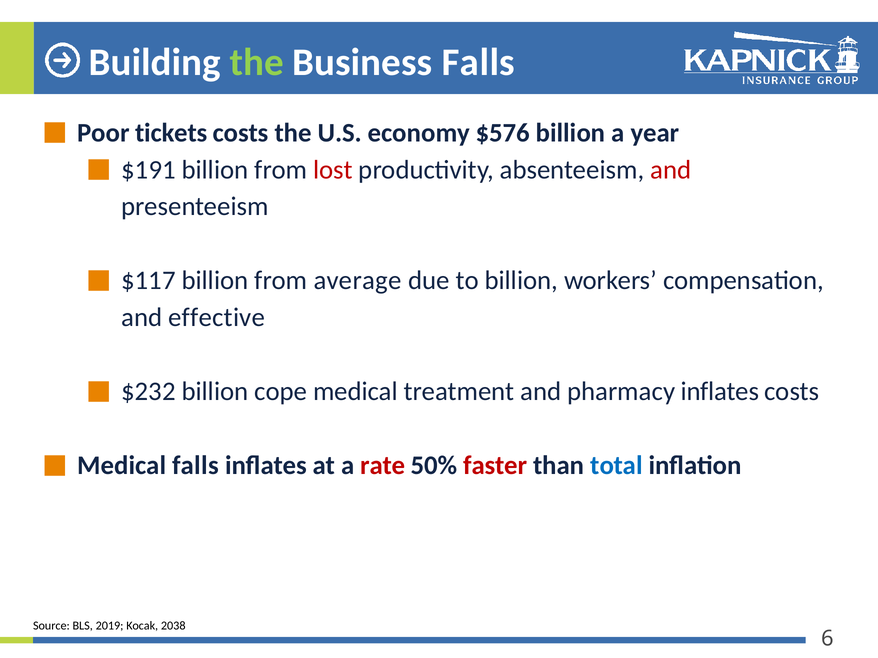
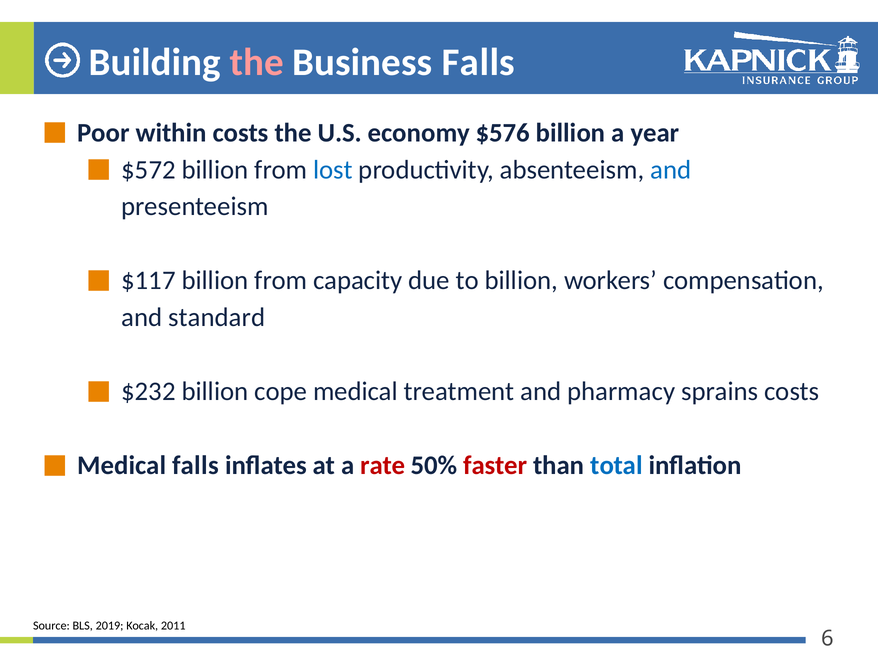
the at (257, 63) colour: light green -> pink
tickets: tickets -> within
$191: $191 -> $572
lost colour: red -> blue
and at (671, 170) colour: red -> blue
average: average -> capacity
effective: effective -> standard
pharmacy inflates: inflates -> sprains
2038: 2038 -> 2011
